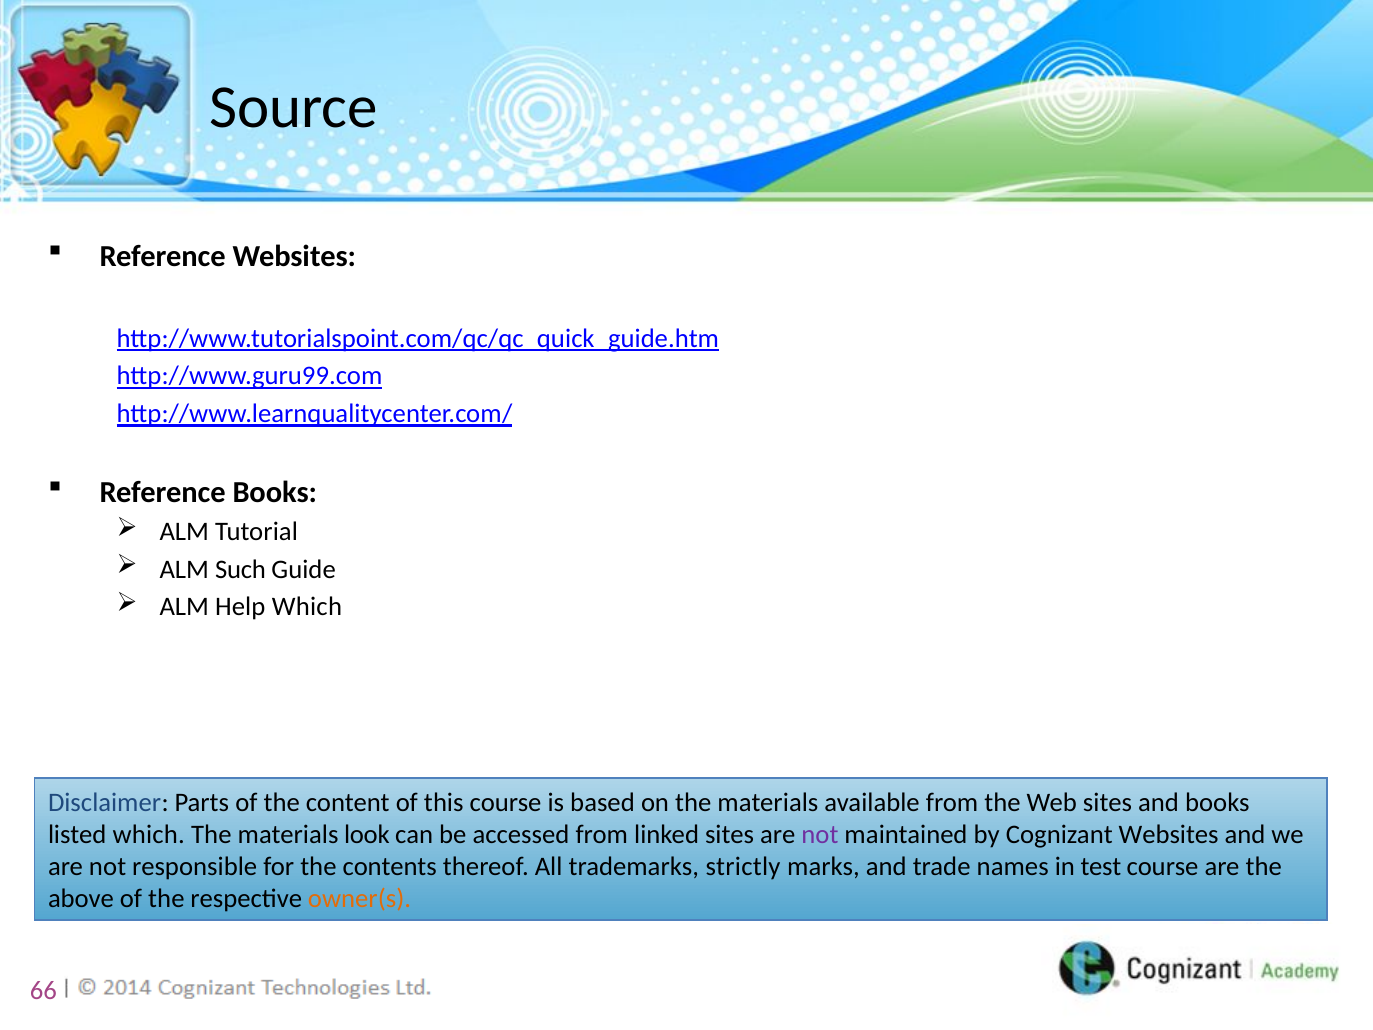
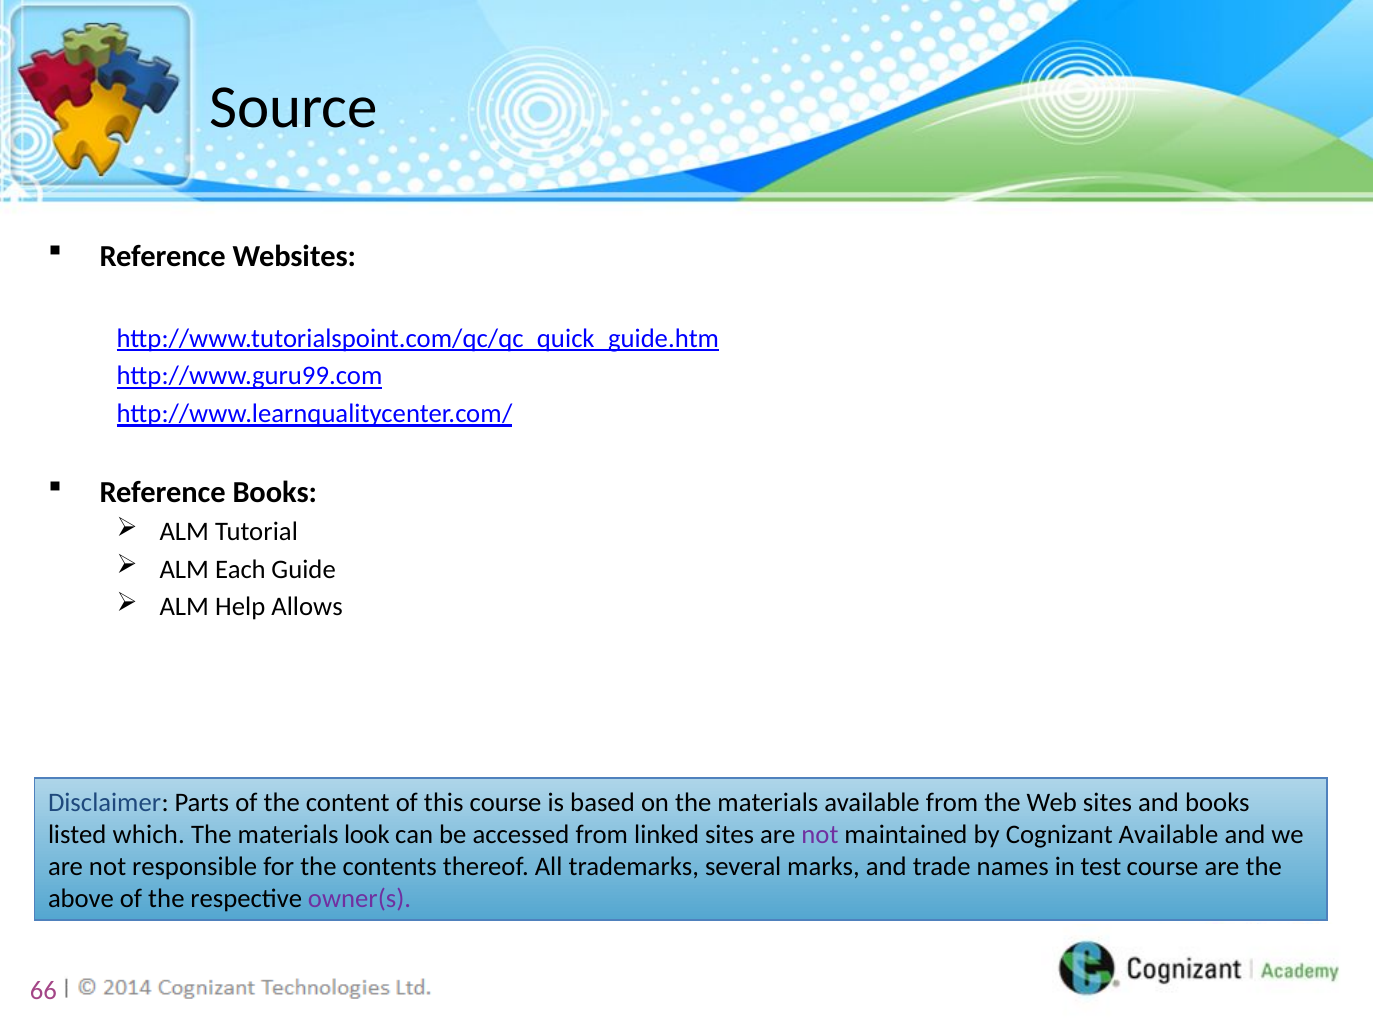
Such: Such -> Each
Help Which: Which -> Allows
Cognizant Websites: Websites -> Available
strictly: strictly -> several
owner(s colour: orange -> purple
